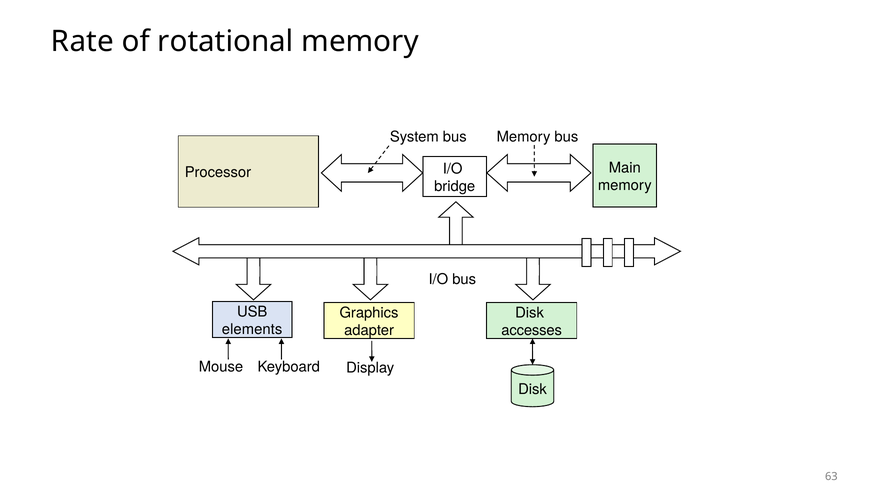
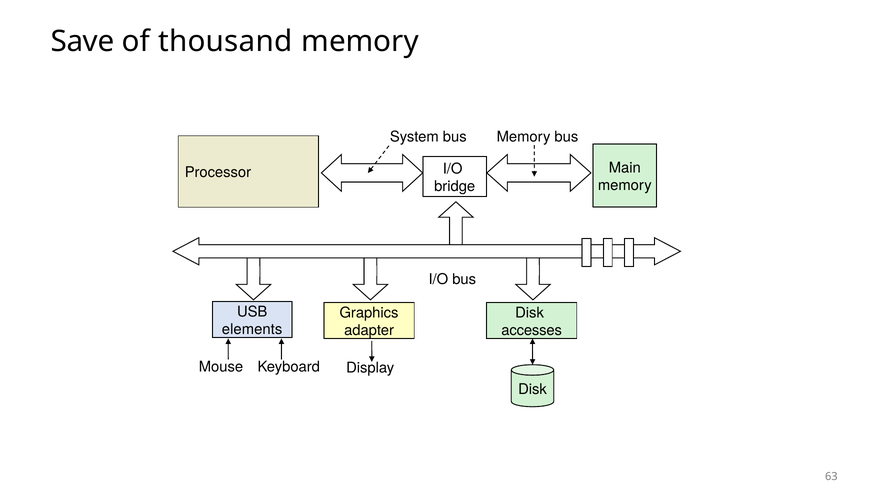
Rate: Rate -> Save
rotational: rotational -> thousand
